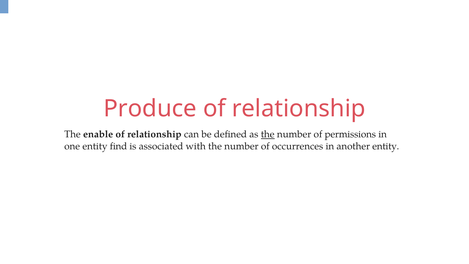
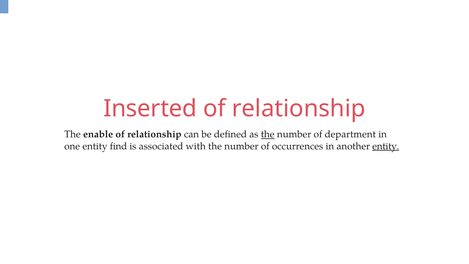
Produce: Produce -> Inserted
permissions: permissions -> department
entity at (386, 146) underline: none -> present
